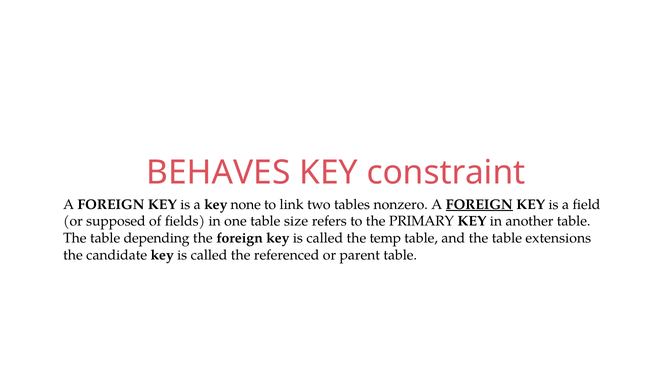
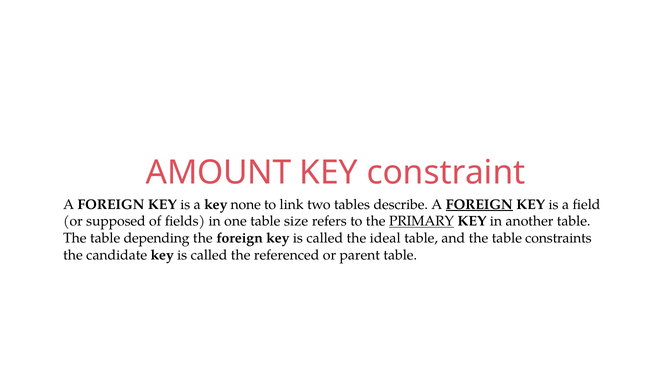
BEHAVES: BEHAVES -> AMOUNT
nonzero: nonzero -> describe
PRIMARY underline: none -> present
temp: temp -> ideal
extensions: extensions -> constraints
